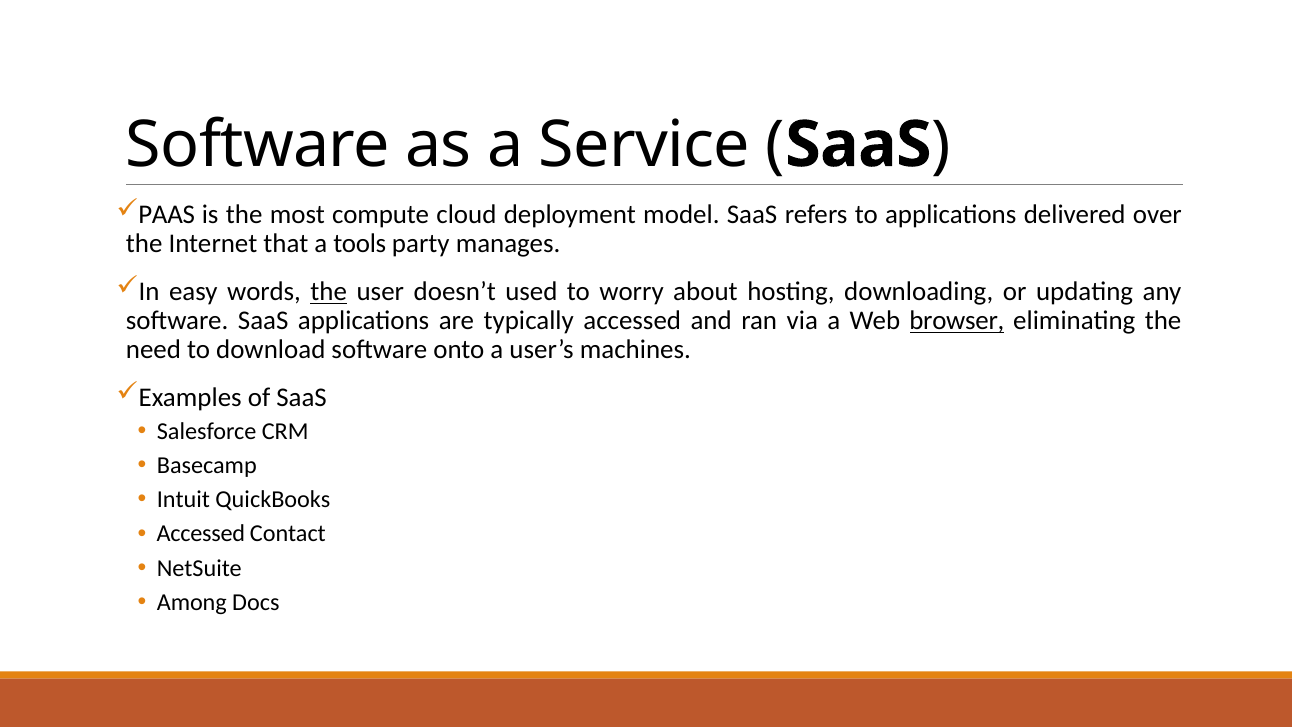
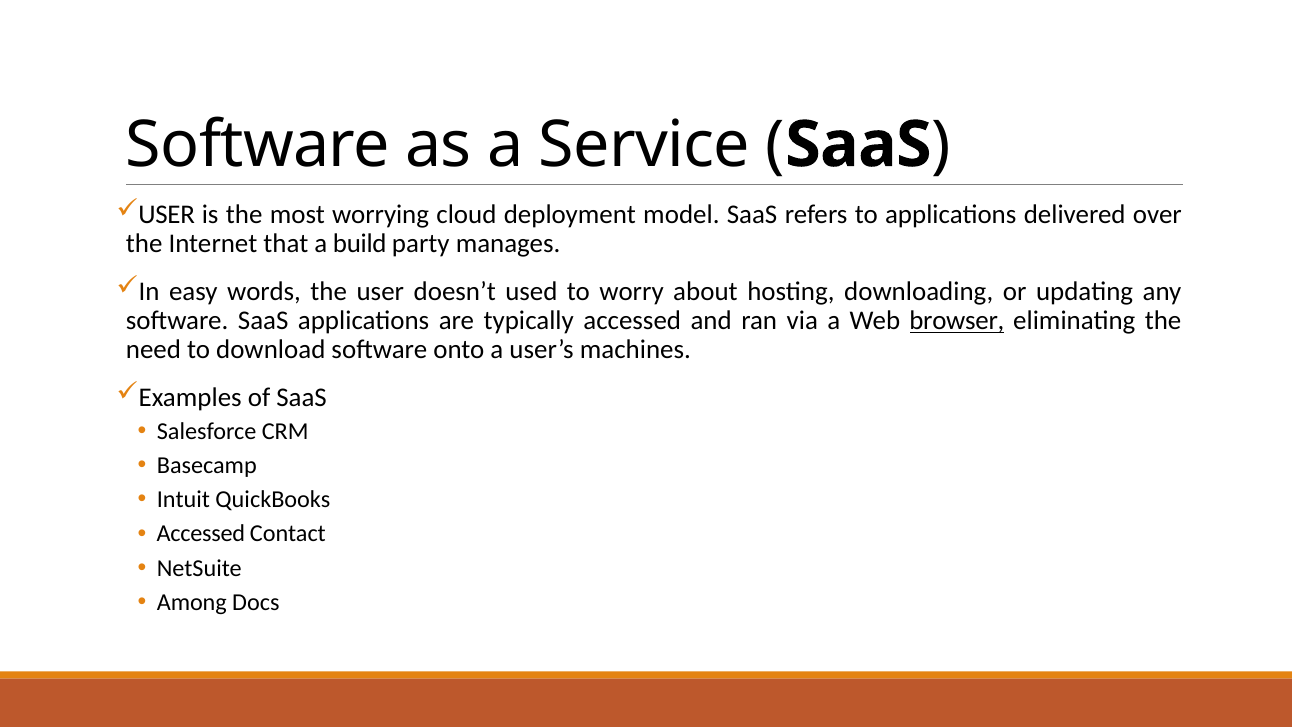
PAAS at (167, 215): PAAS -> USER
compute: compute -> worrying
tools: tools -> build
the at (329, 292) underline: present -> none
